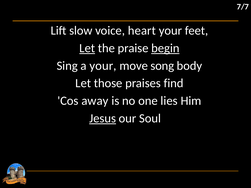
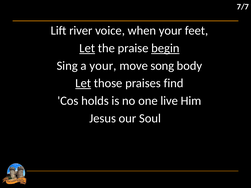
slow: slow -> river
heart: heart -> when
Let at (83, 83) underline: none -> present
away: away -> holds
lies: lies -> live
Jesus underline: present -> none
